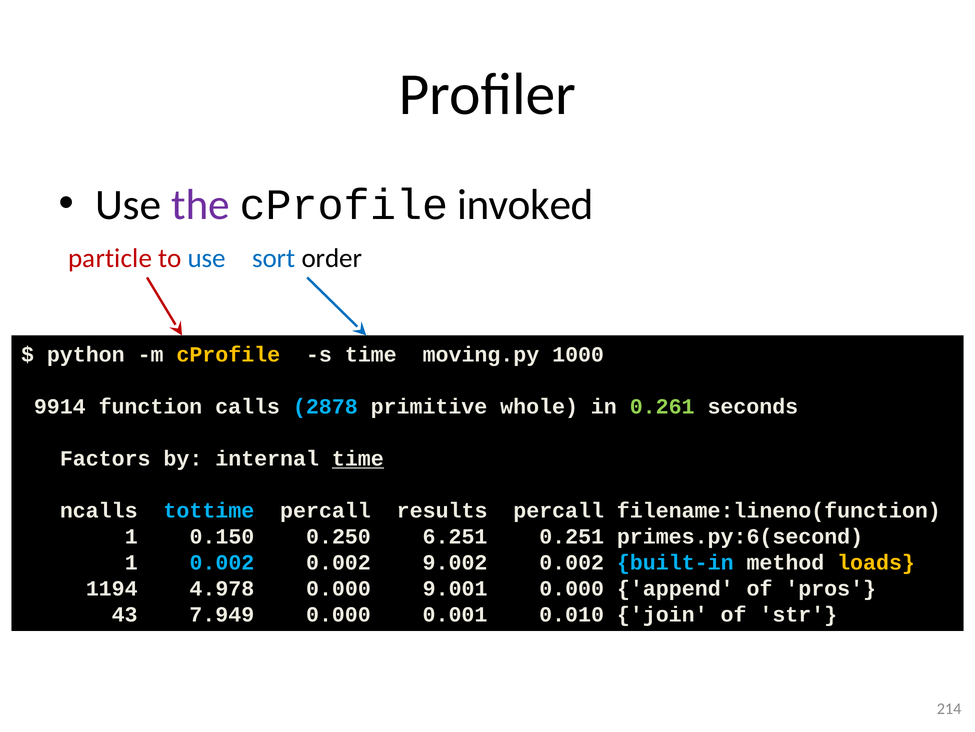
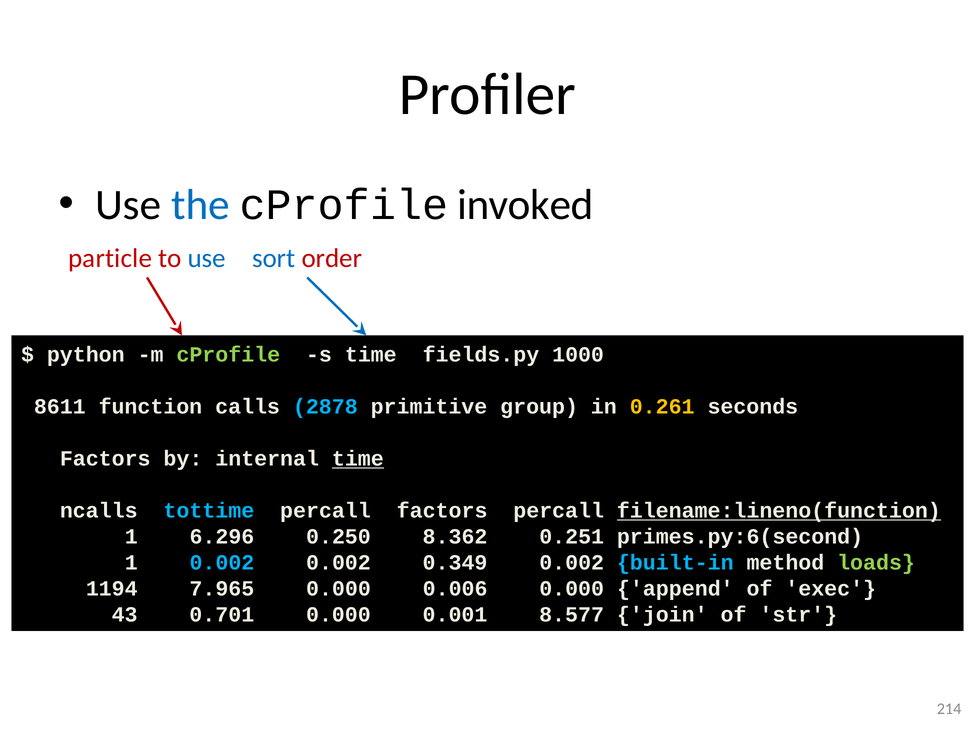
the colour: purple -> blue
order colour: black -> red
cProfile at (228, 354) colour: yellow -> light green
moving.py: moving.py -> fields.py
9914: 9914 -> 8611
whole: whole -> group
0.261 colour: light green -> yellow
percall results: results -> factors
filename:lineno(function underline: none -> present
0.150: 0.150 -> 6.296
6.251: 6.251 -> 8.362
9.002: 9.002 -> 0.349
loads colour: yellow -> light green
4.978: 4.978 -> 7.965
9.001: 9.001 -> 0.006
pros: pros -> exec
7.949: 7.949 -> 0.701
0.010: 0.010 -> 8.577
